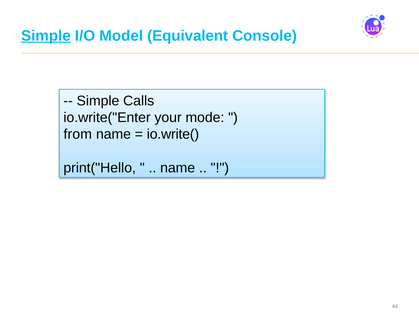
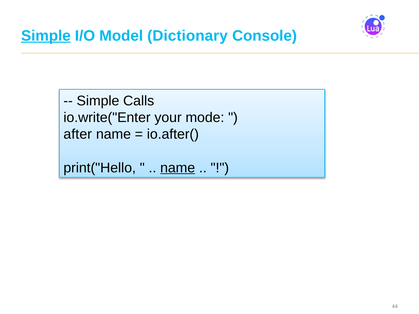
Equivalent: Equivalent -> Dictionary
from: from -> after
io.write(: io.write( -> io.after(
name at (178, 168) underline: none -> present
